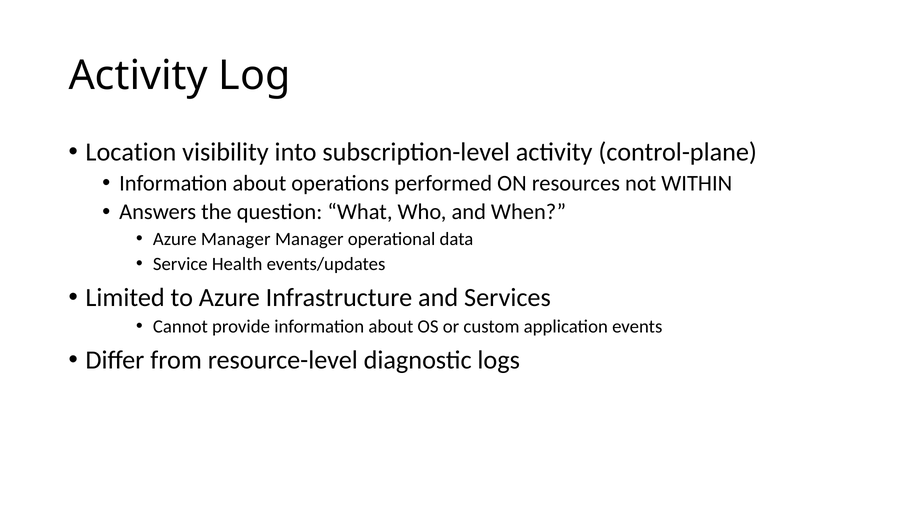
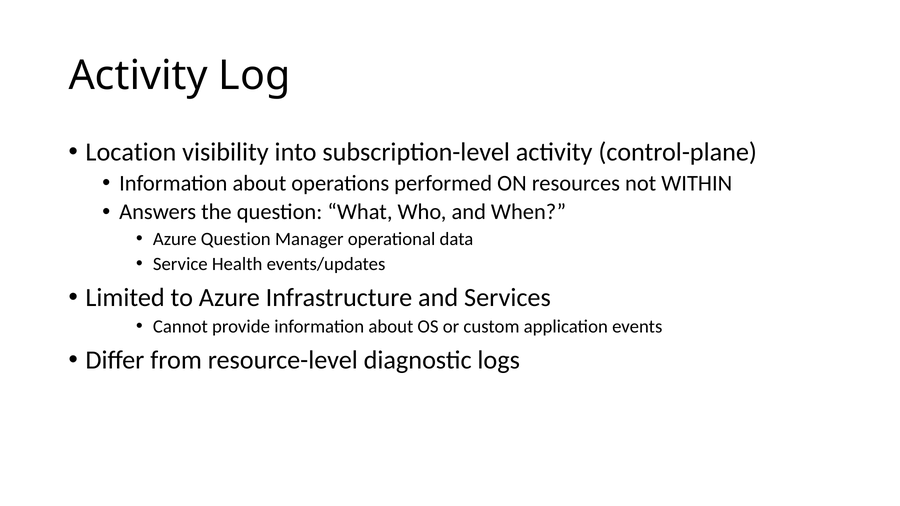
Azure Manager: Manager -> Question
